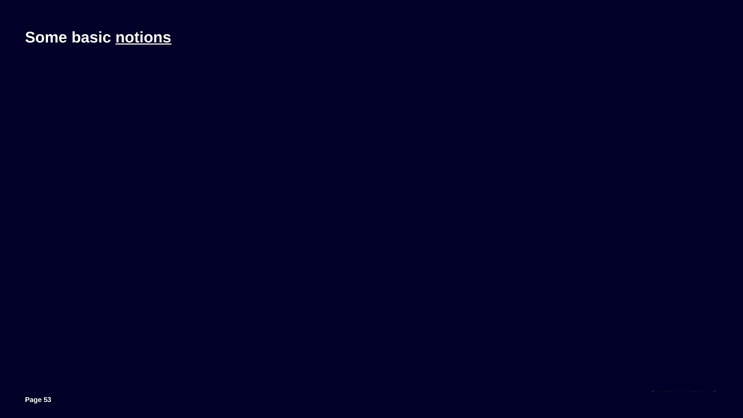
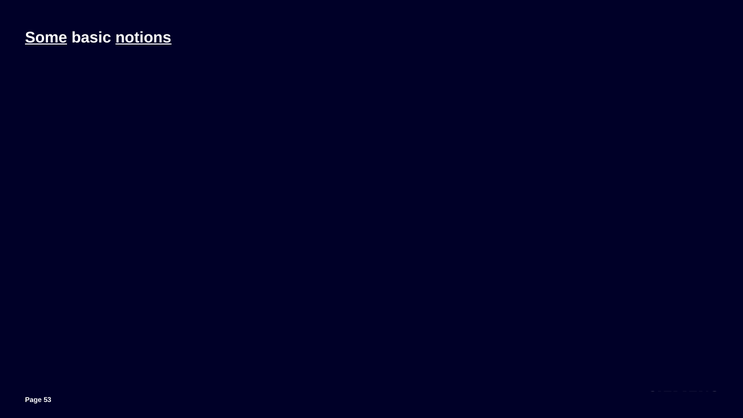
Some underline: none -> present
